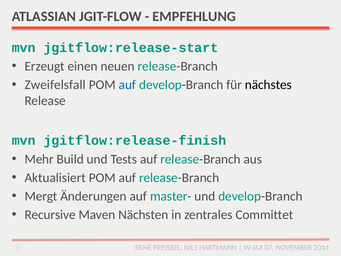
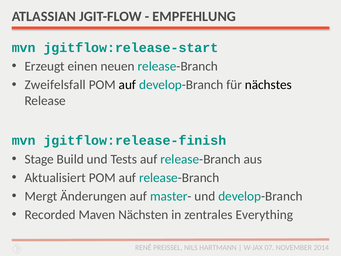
auf at (127, 85) colour: blue -> black
Mehr: Mehr -> Stage
Recursive: Recursive -> Recorded
Committet: Committet -> Everything
